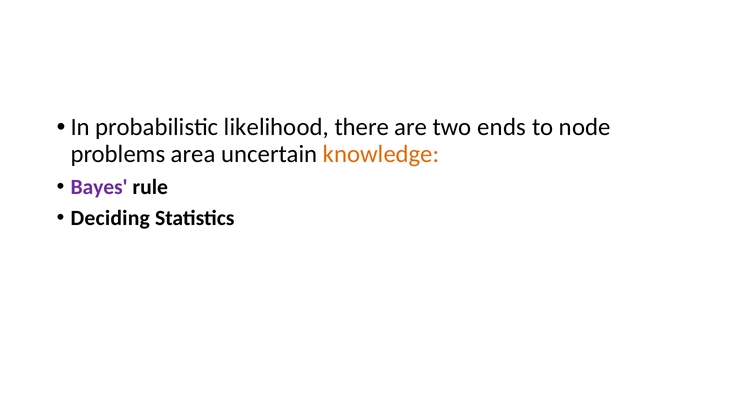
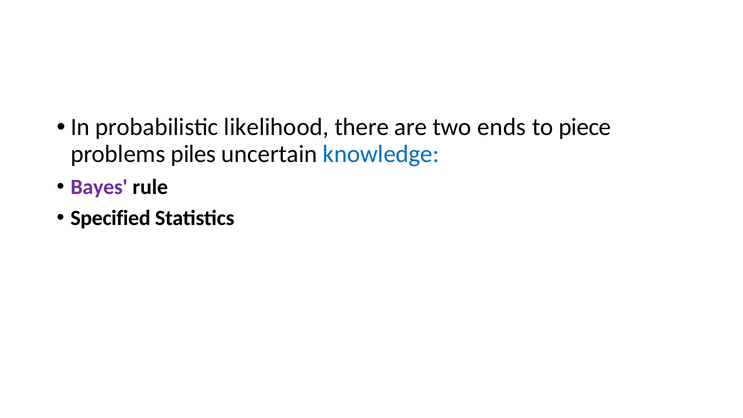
node: node -> piece
area: area -> piles
knowledge colour: orange -> blue
Deciding: Deciding -> Specified
